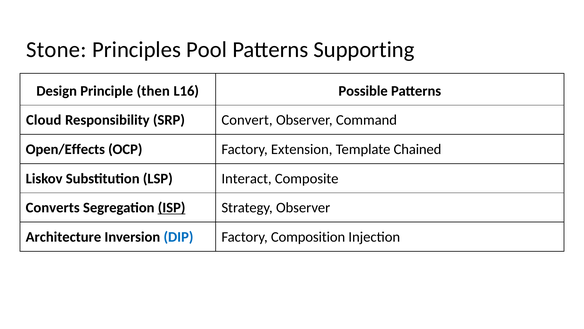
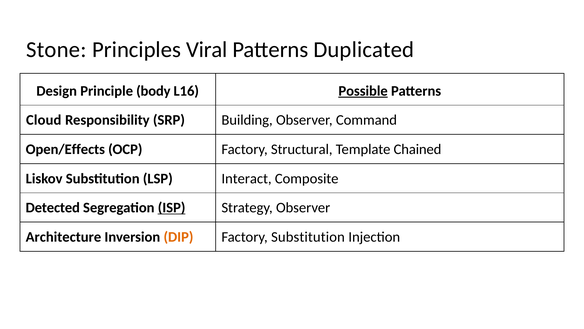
Pool: Pool -> Viral
Supporting: Supporting -> Duplicated
then: then -> body
Possible underline: none -> present
Convert: Convert -> Building
Extension: Extension -> Structural
Converts: Converts -> Detected
DIP colour: blue -> orange
Factory Composition: Composition -> Substitution
